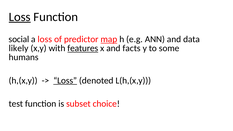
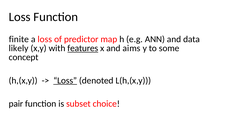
Loss at (20, 17) underline: present -> none
social: social -> finite
map underline: present -> none
facts: facts -> aims
humans: humans -> concept
test: test -> pair
